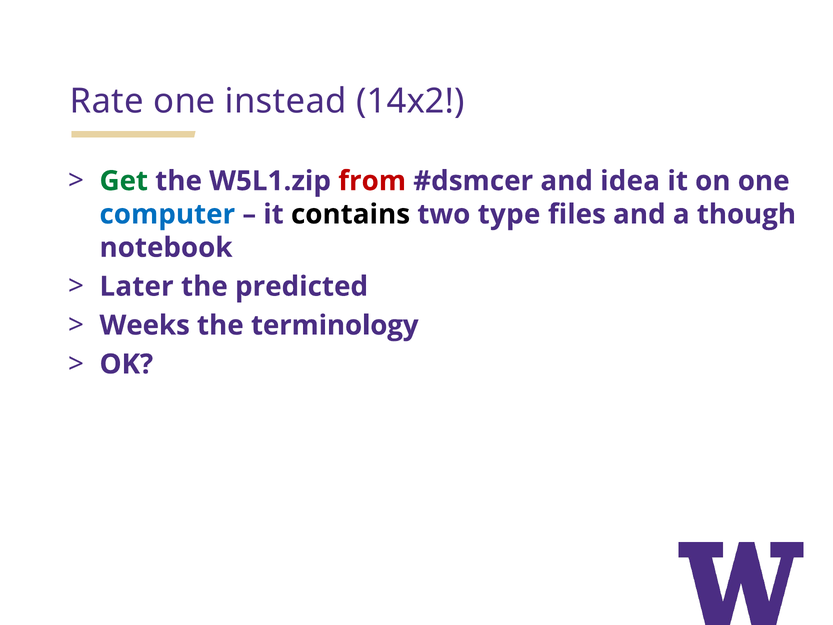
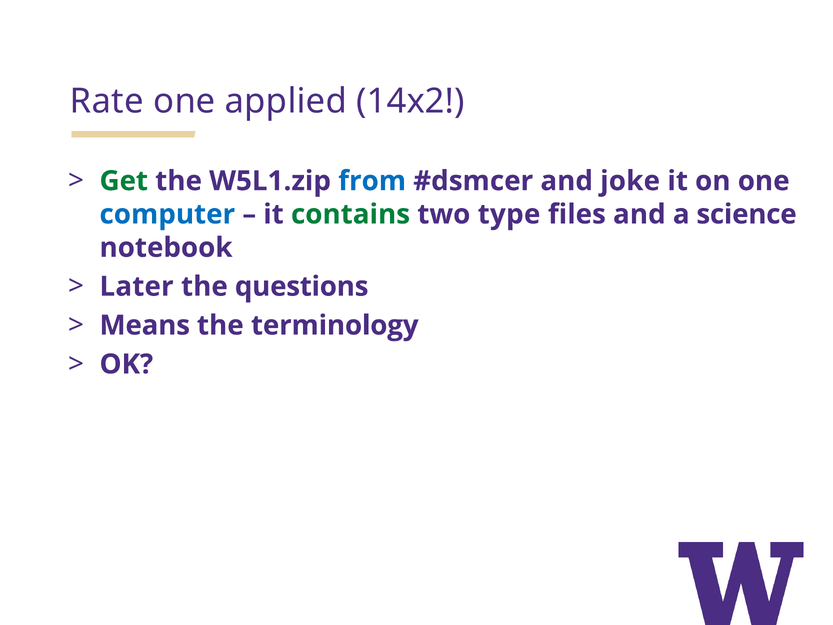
instead: instead -> applied
from colour: red -> blue
idea: idea -> joke
contains colour: black -> green
though: though -> science
predicted: predicted -> questions
Weeks: Weeks -> Means
